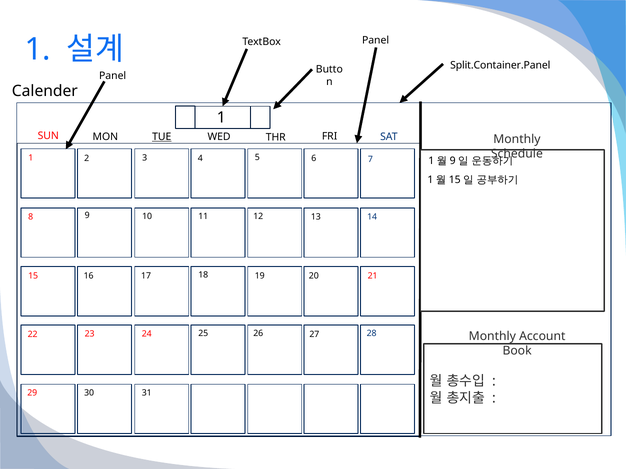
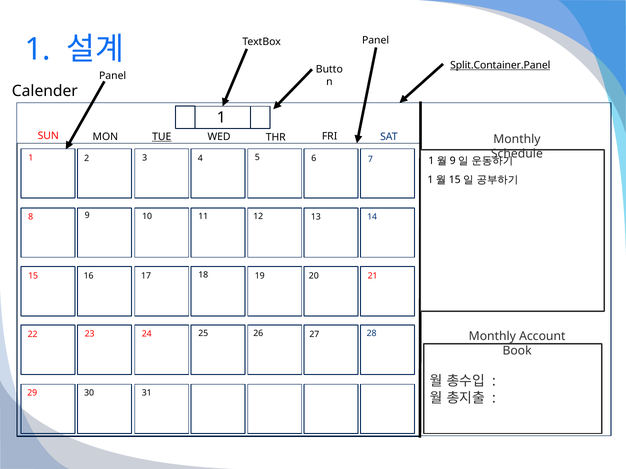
Split.Container.Panel underline: none -> present
